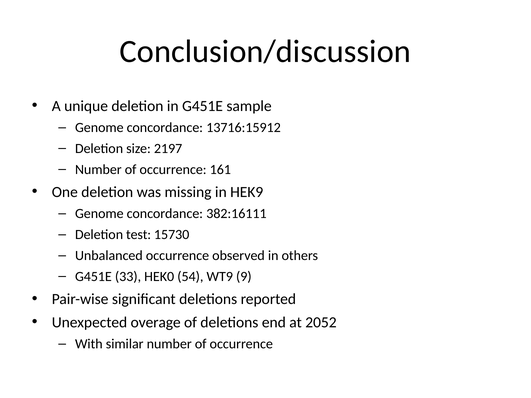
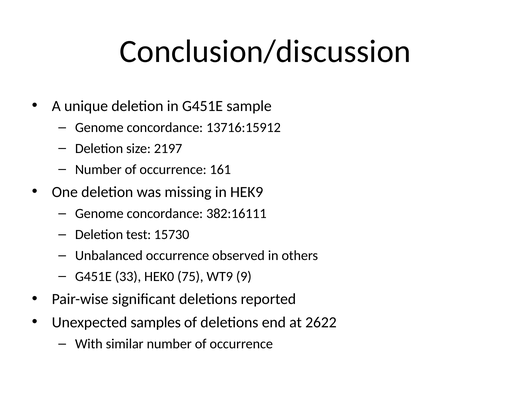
54: 54 -> 75
overage: overage -> samples
2052: 2052 -> 2622
